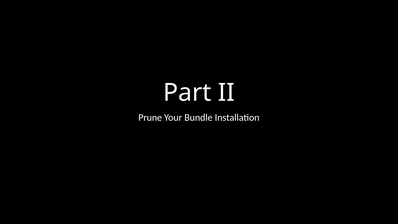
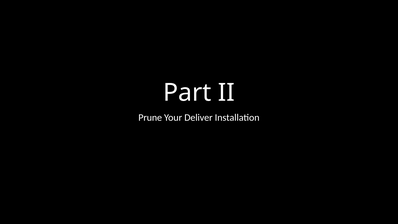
Bundle: Bundle -> Deliver
